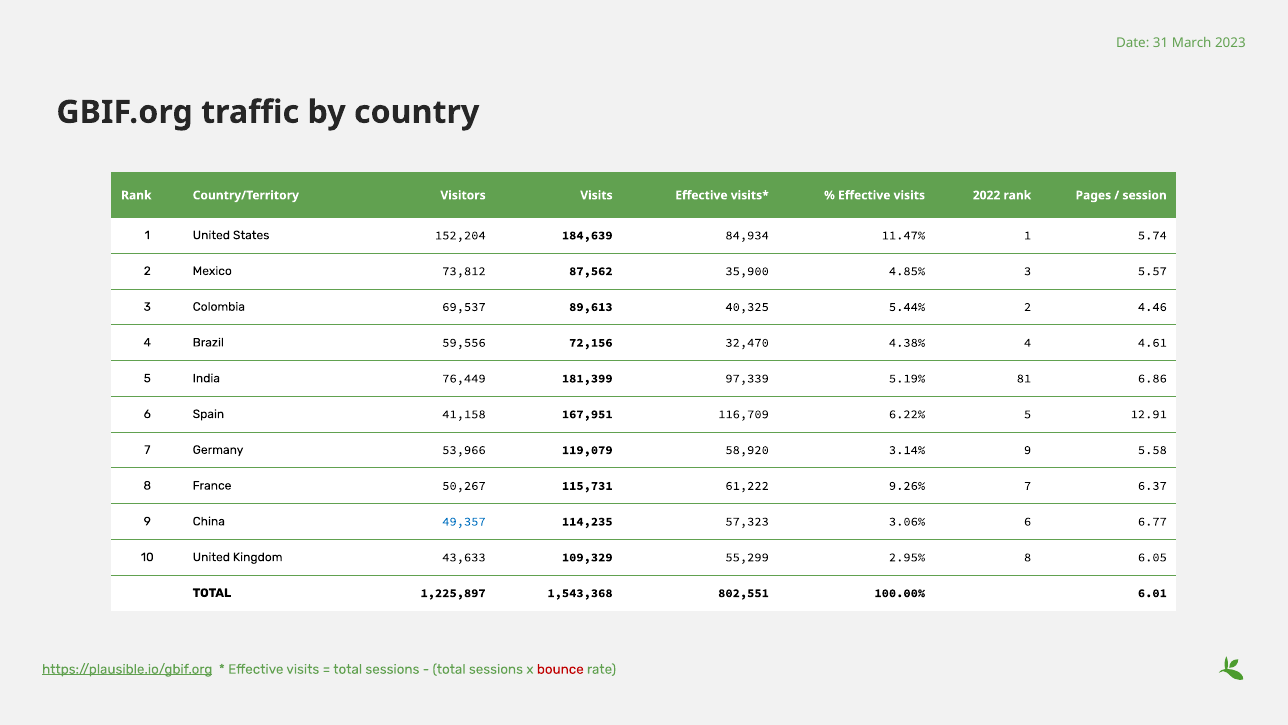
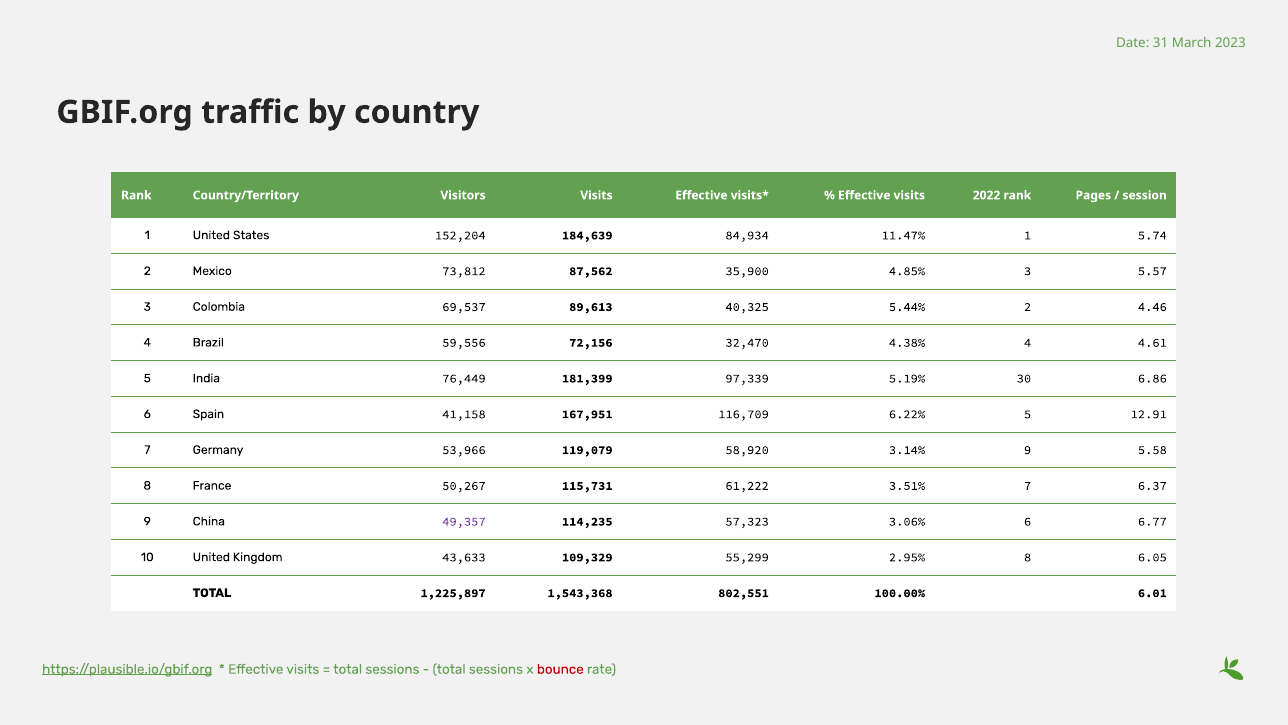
81: 81 -> 30
9.26%: 9.26% -> 3.51%
49,357 colour: blue -> purple
